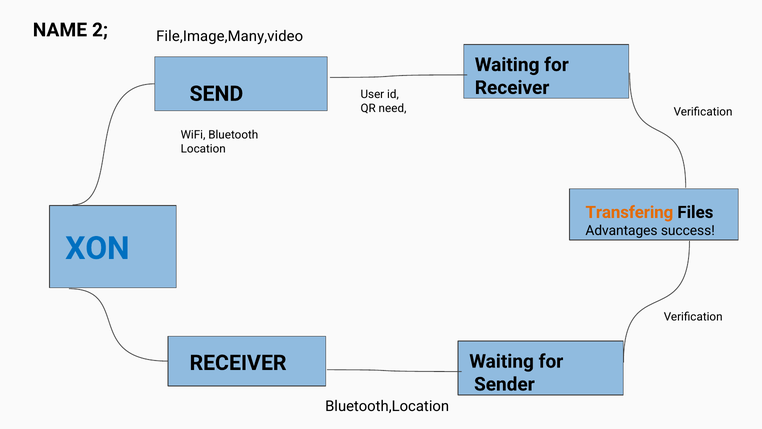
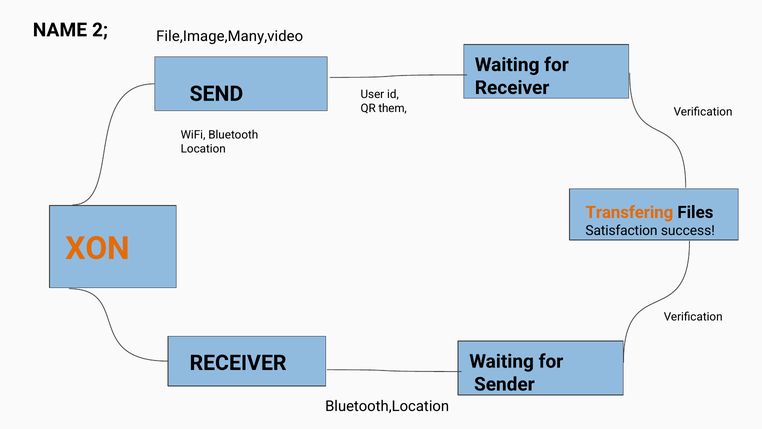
need: need -> them
Advantages: Advantages -> Satisfaction
XON colour: blue -> orange
